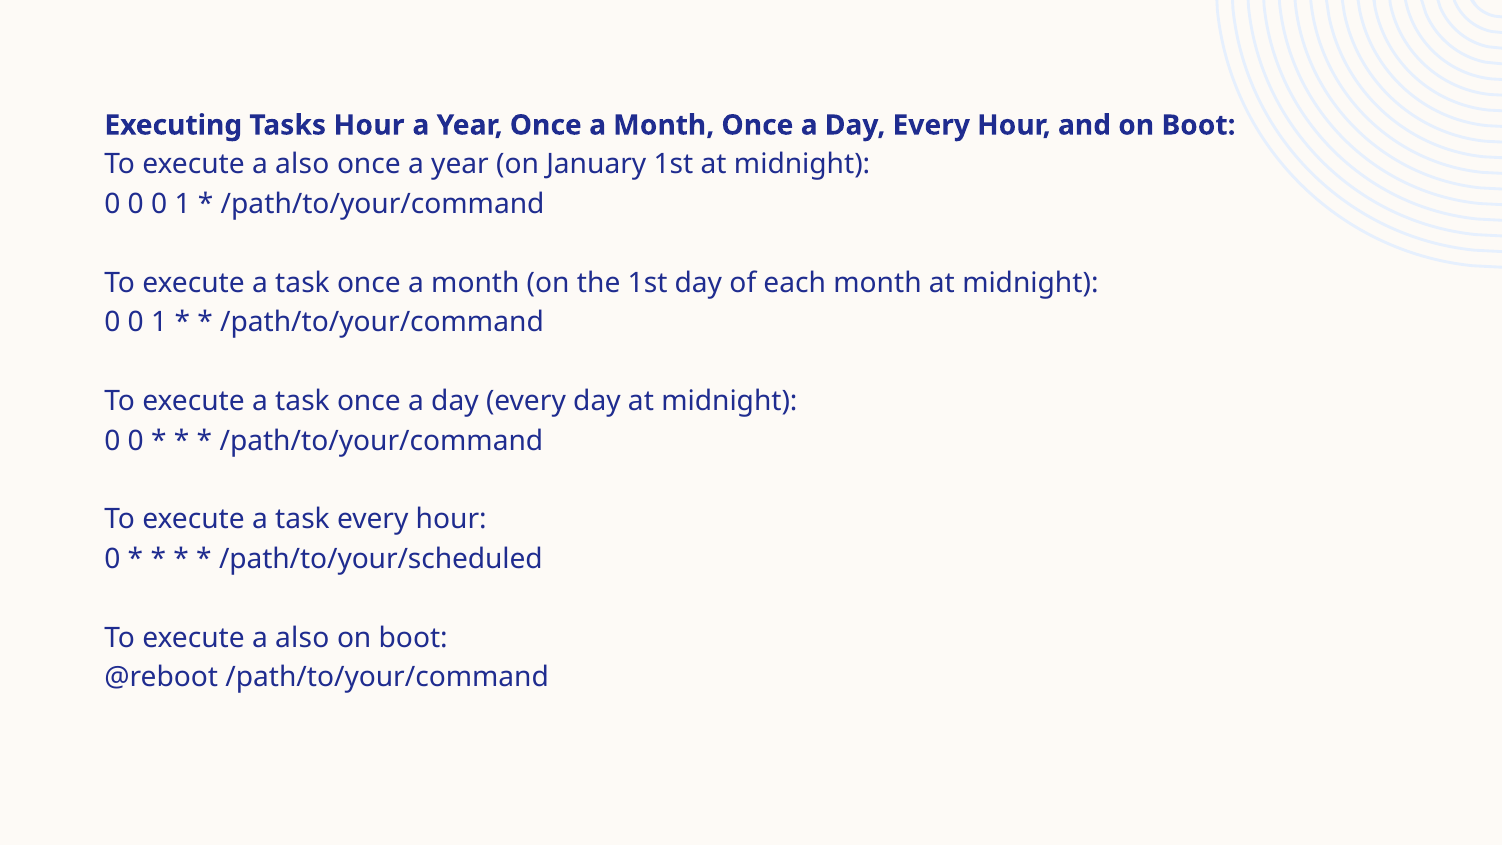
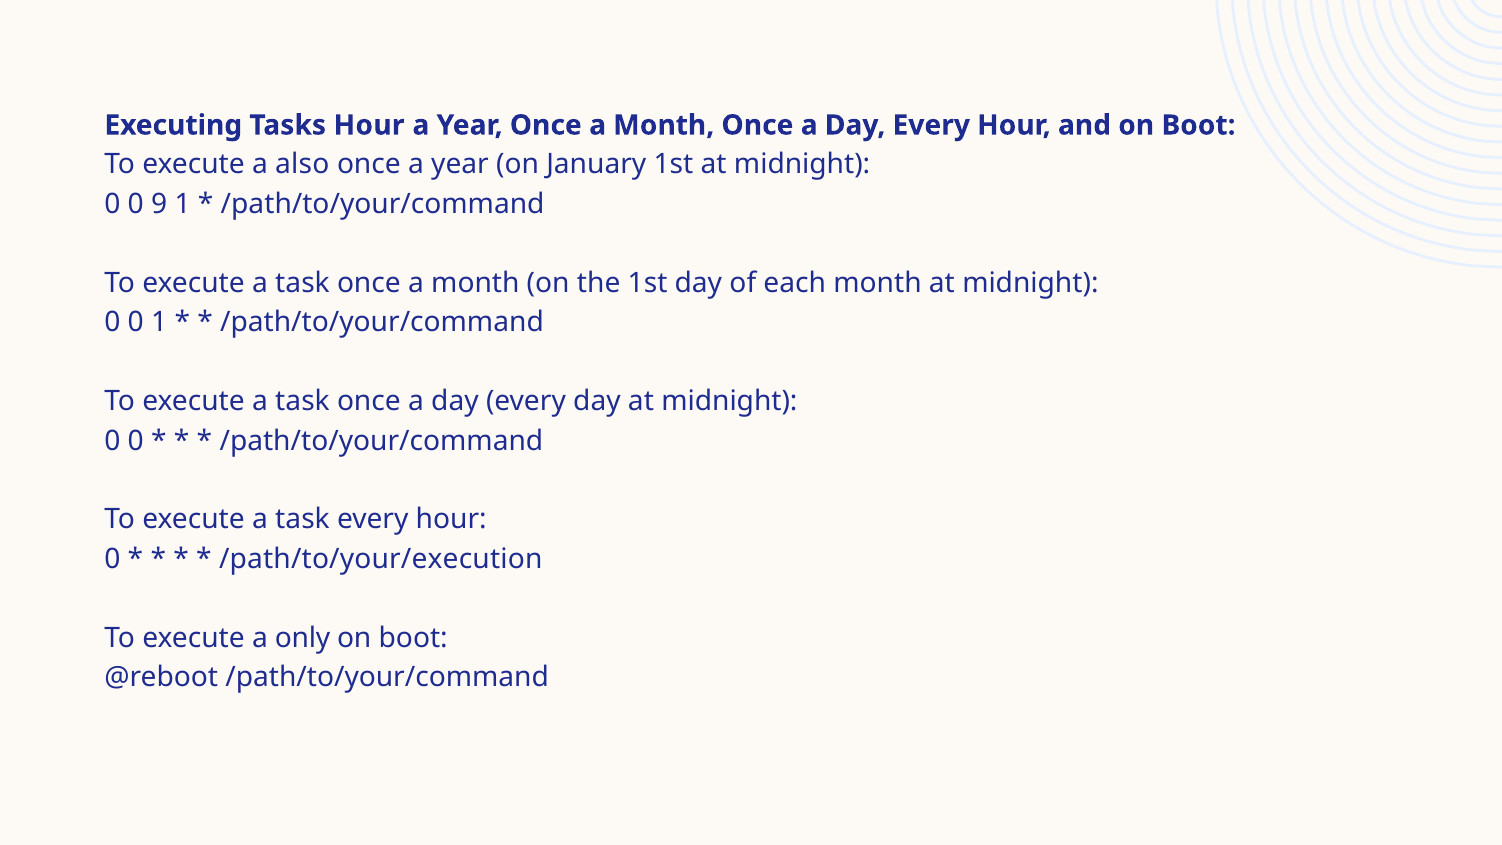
0 0 0: 0 -> 9
/path/to/your/scheduled: /path/to/your/scheduled -> /path/to/your/execution
also at (302, 638): also -> only
